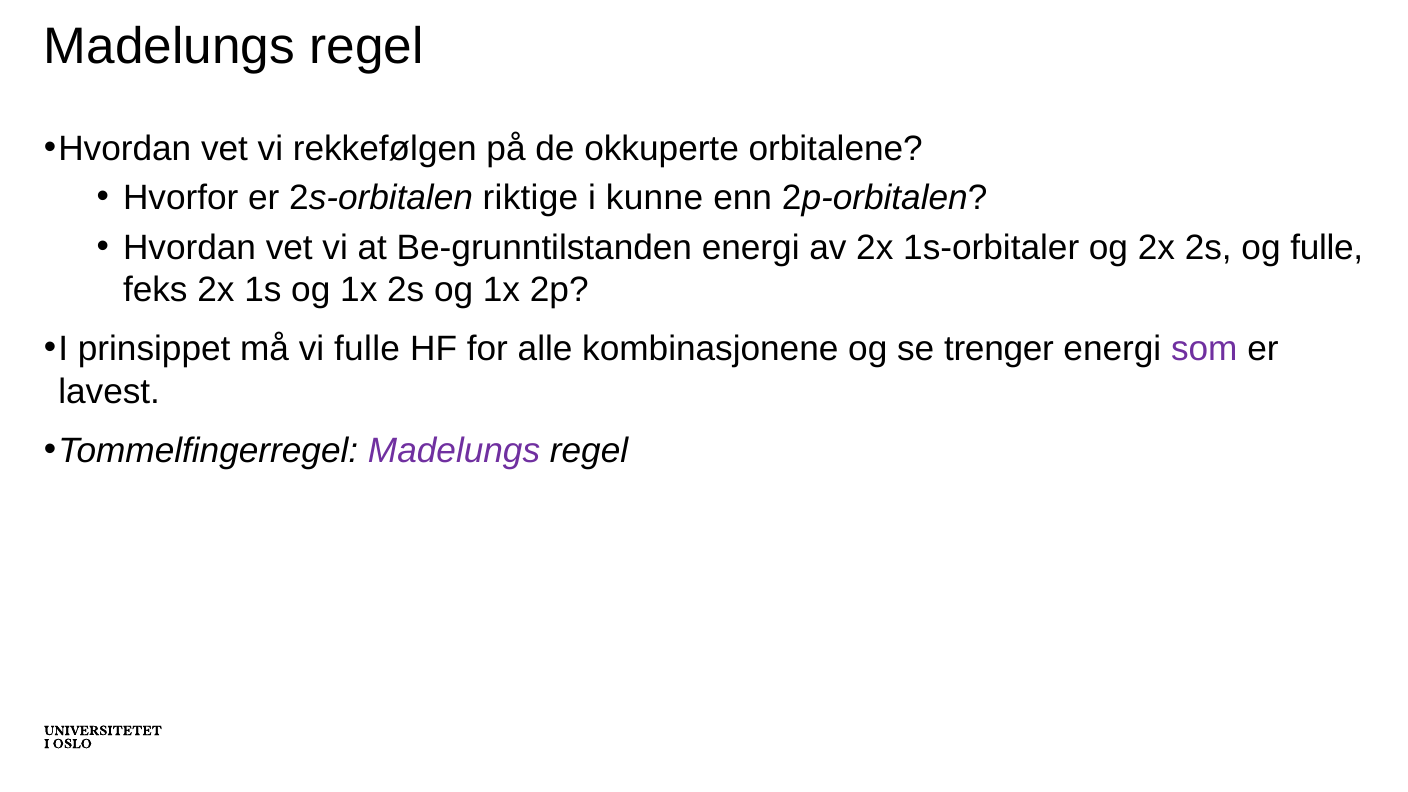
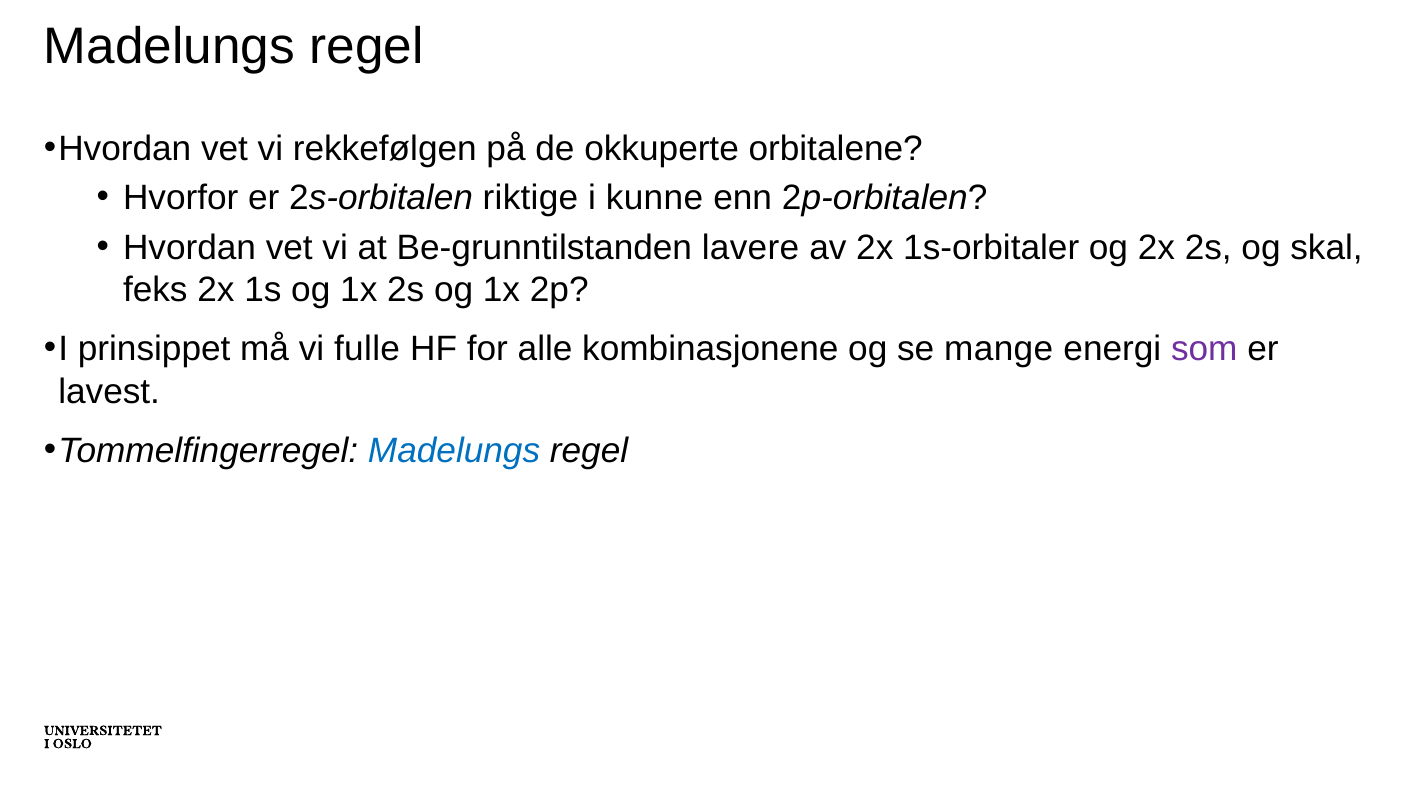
Be-grunntilstanden energi: energi -> lavere
og fulle: fulle -> skal
trenger: trenger -> mange
Madelungs at (454, 451) colour: purple -> blue
